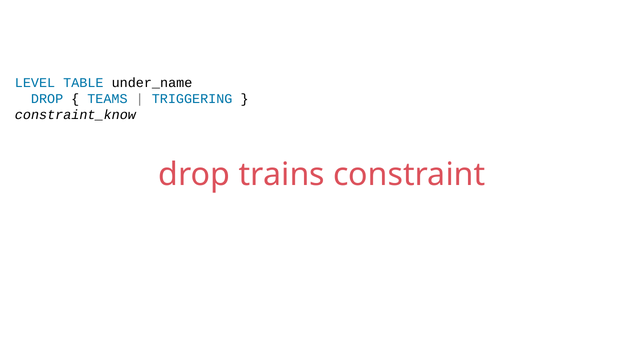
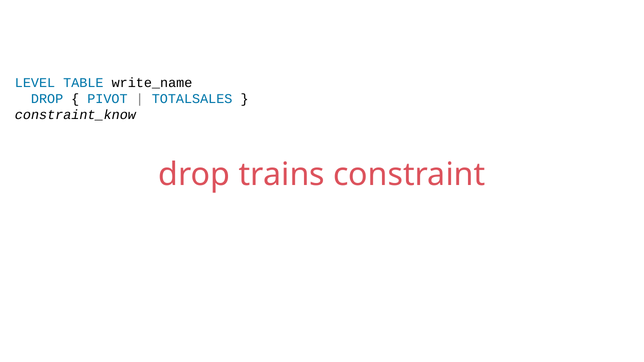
under_name: under_name -> write_name
TEAMS: TEAMS -> PIVOT
TRIGGERING: TRIGGERING -> TOTALSALES
